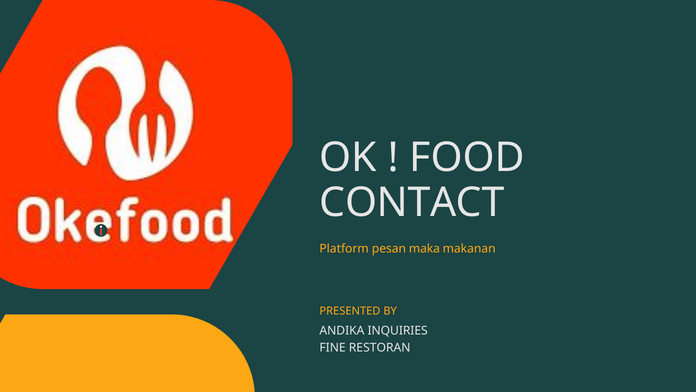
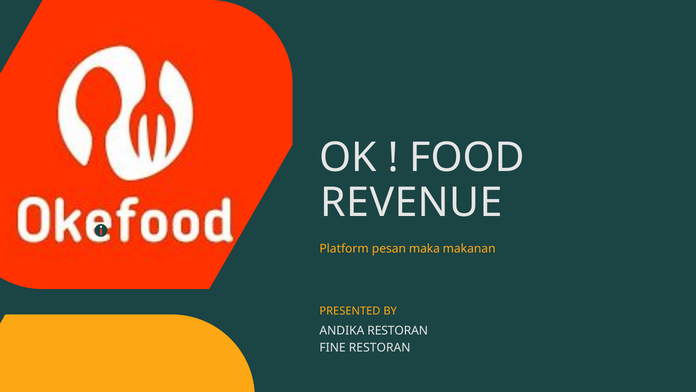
CONTACT: CONTACT -> REVENUE
ANDIKA INQUIRIES: INQUIRIES -> RESTORAN
